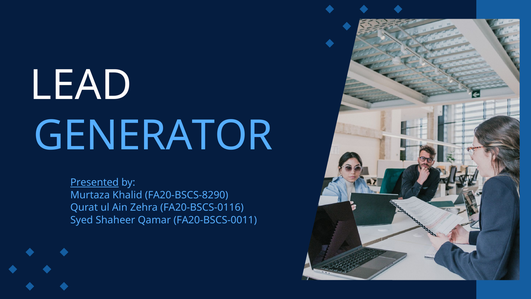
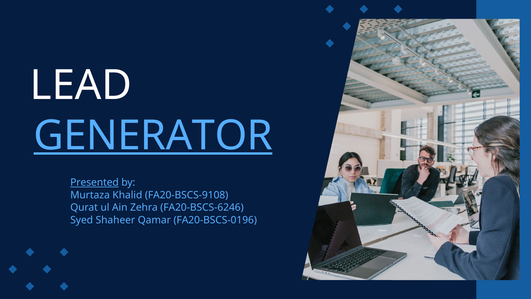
GENERATOR underline: none -> present
FA20-BSCS-8290: FA20-BSCS-8290 -> FA20-BSCS-9108
FA20-BSCS-0116: FA20-BSCS-0116 -> FA20-BSCS-6246
FA20-BSCS-0011: FA20-BSCS-0011 -> FA20-BSCS-0196
